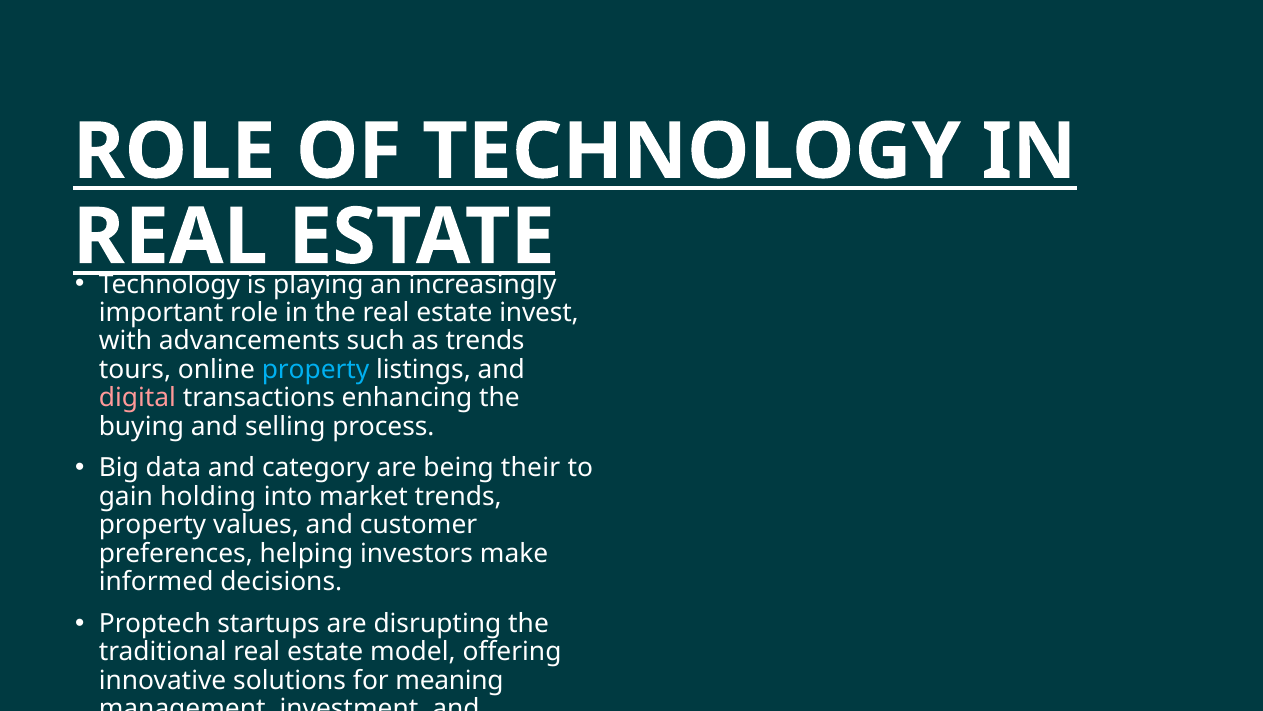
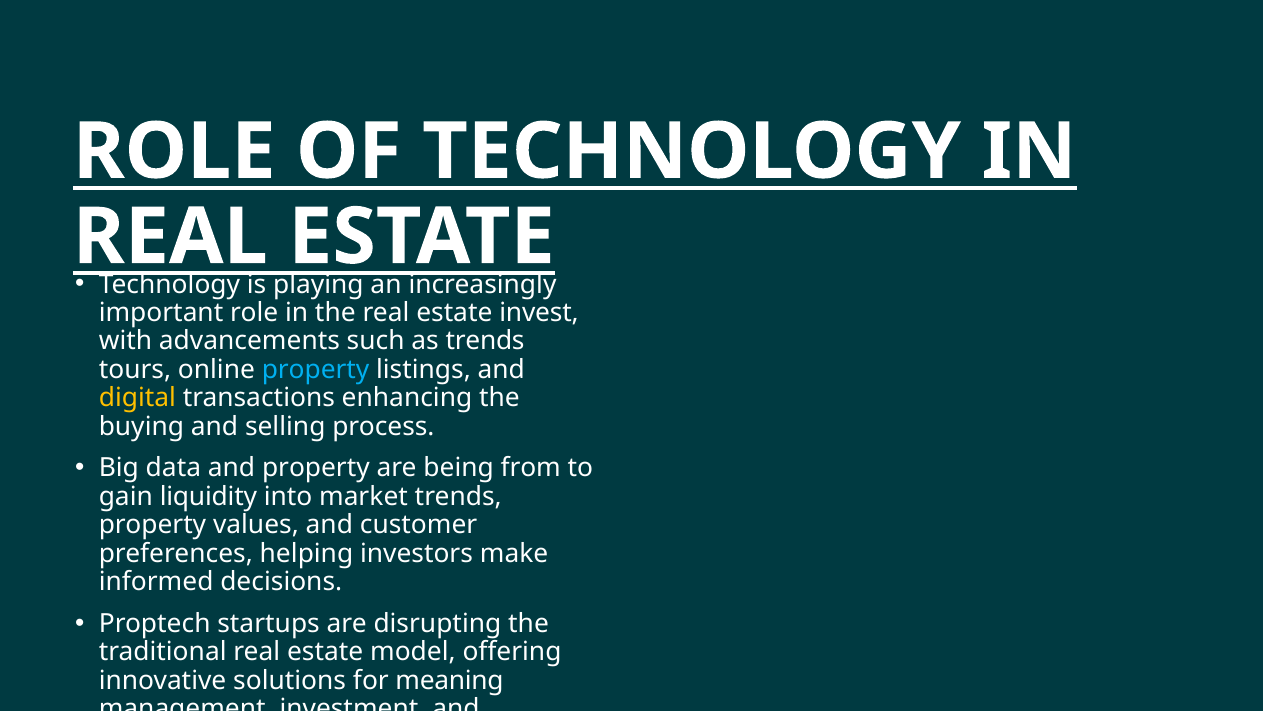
digital colour: pink -> yellow
and category: category -> property
their: their -> from
holding: holding -> liquidity
